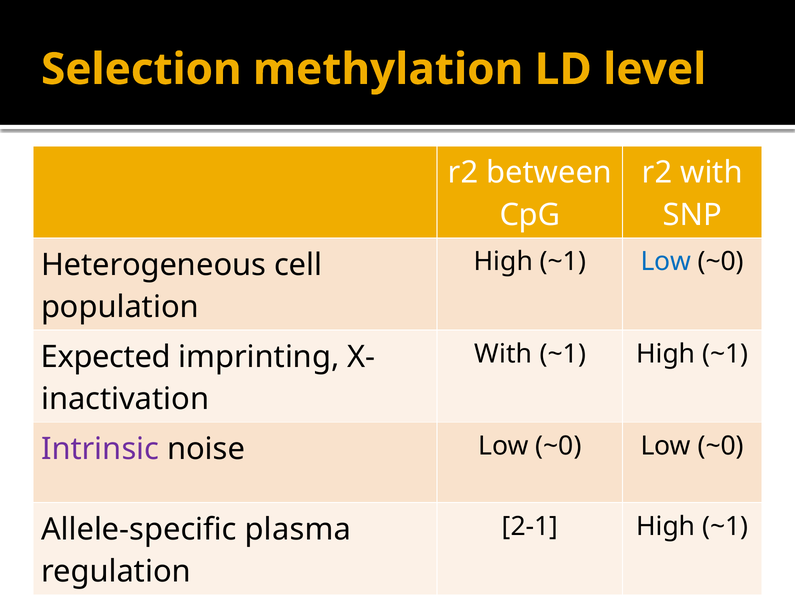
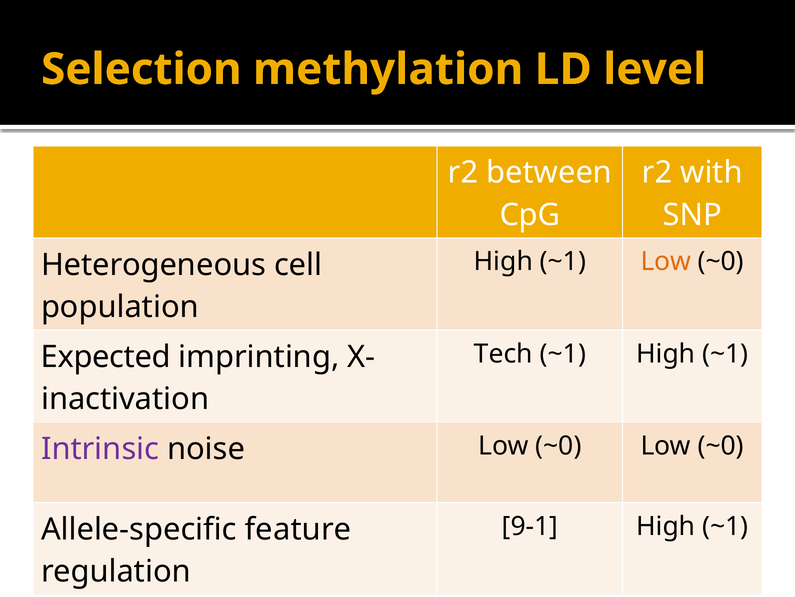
Low at (666, 261) colour: blue -> orange
With at (503, 353): With -> Tech
2-1: 2-1 -> 9-1
plasma: plasma -> feature
